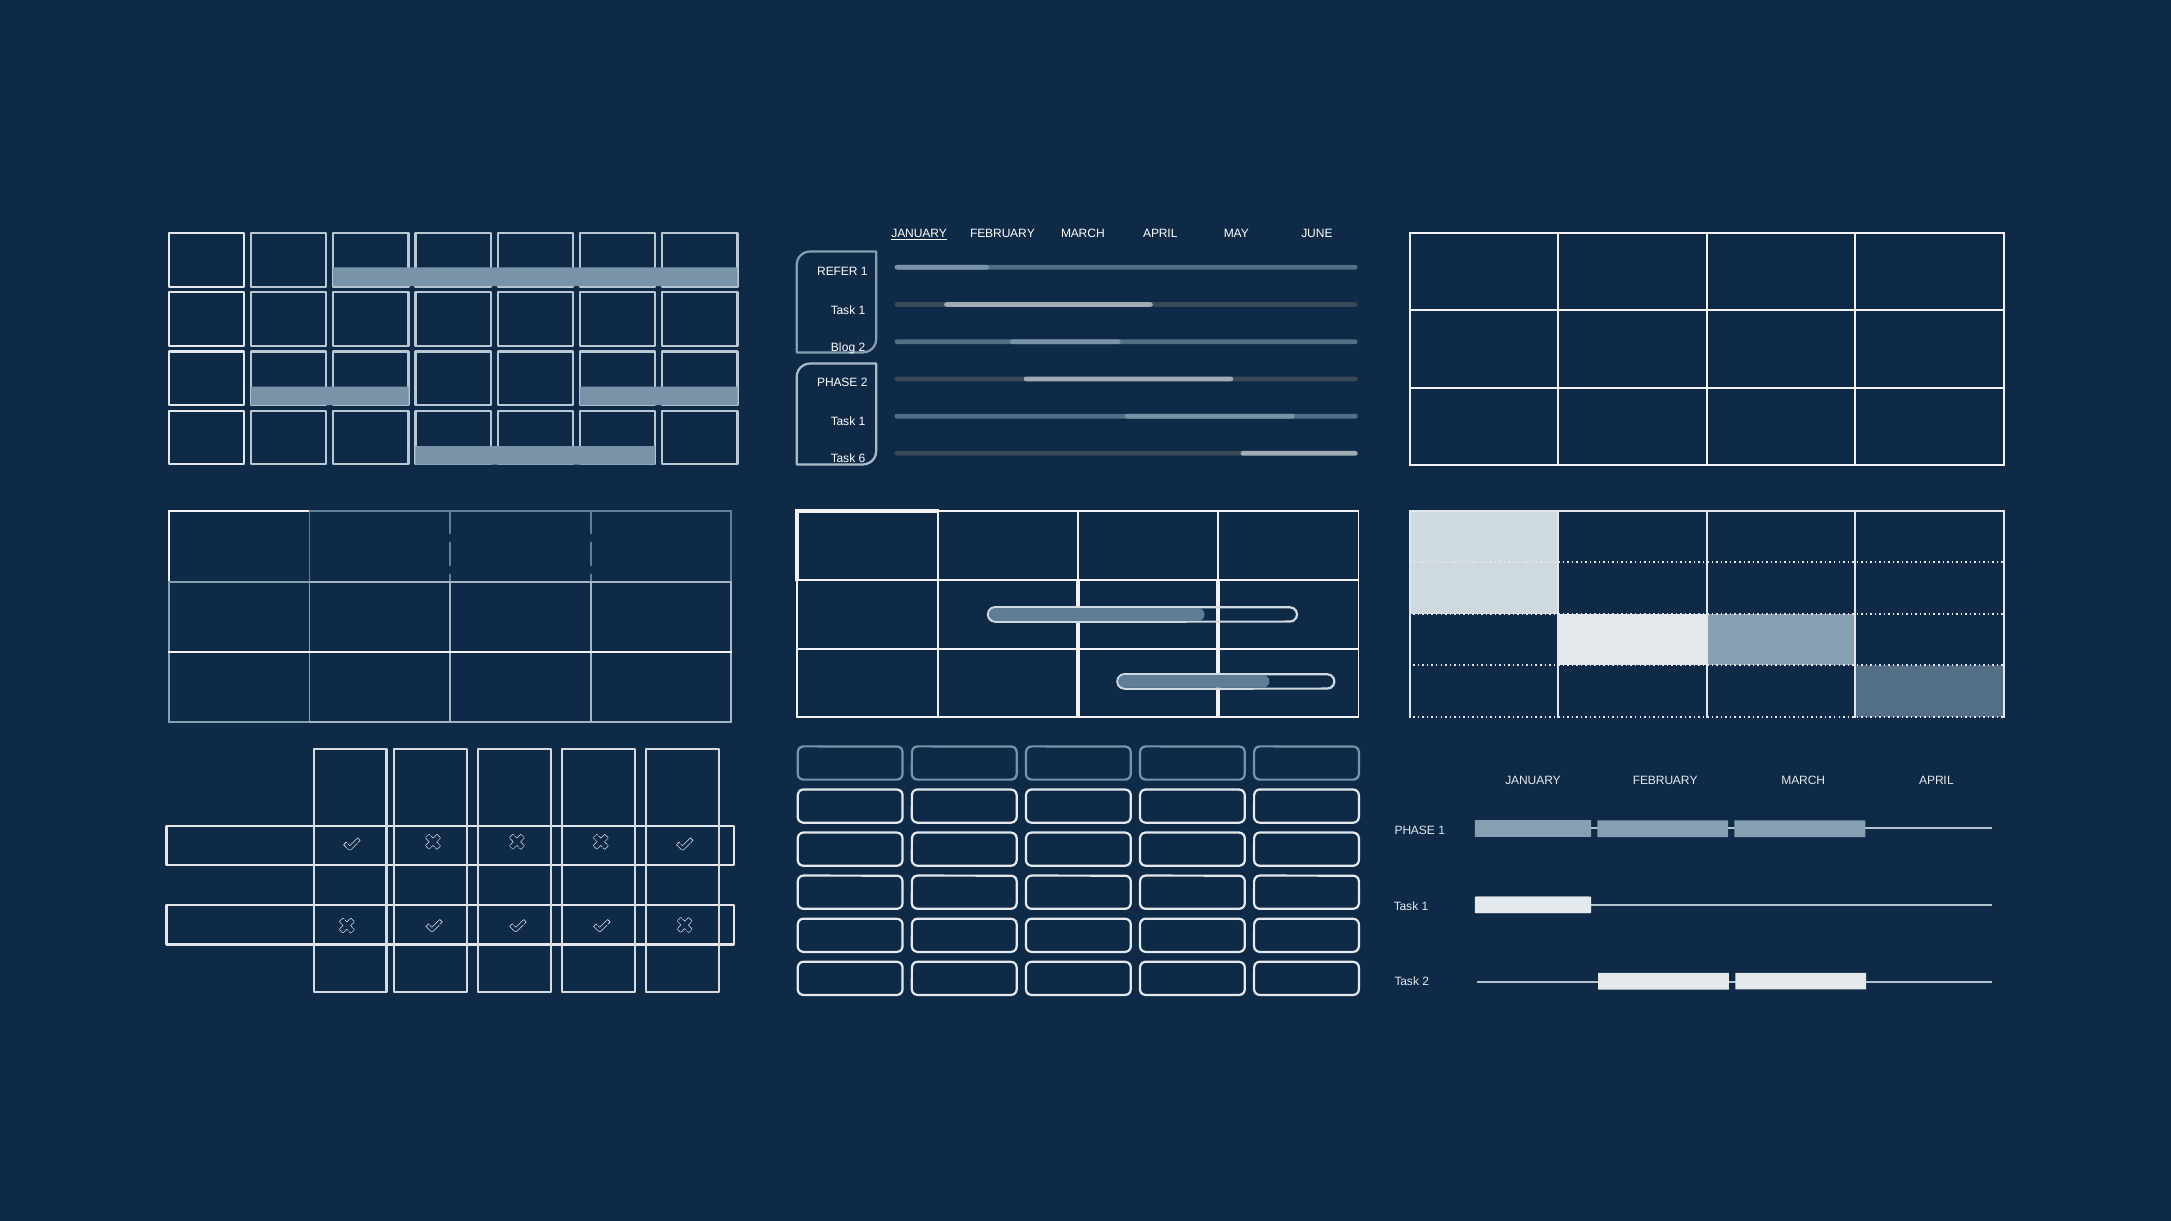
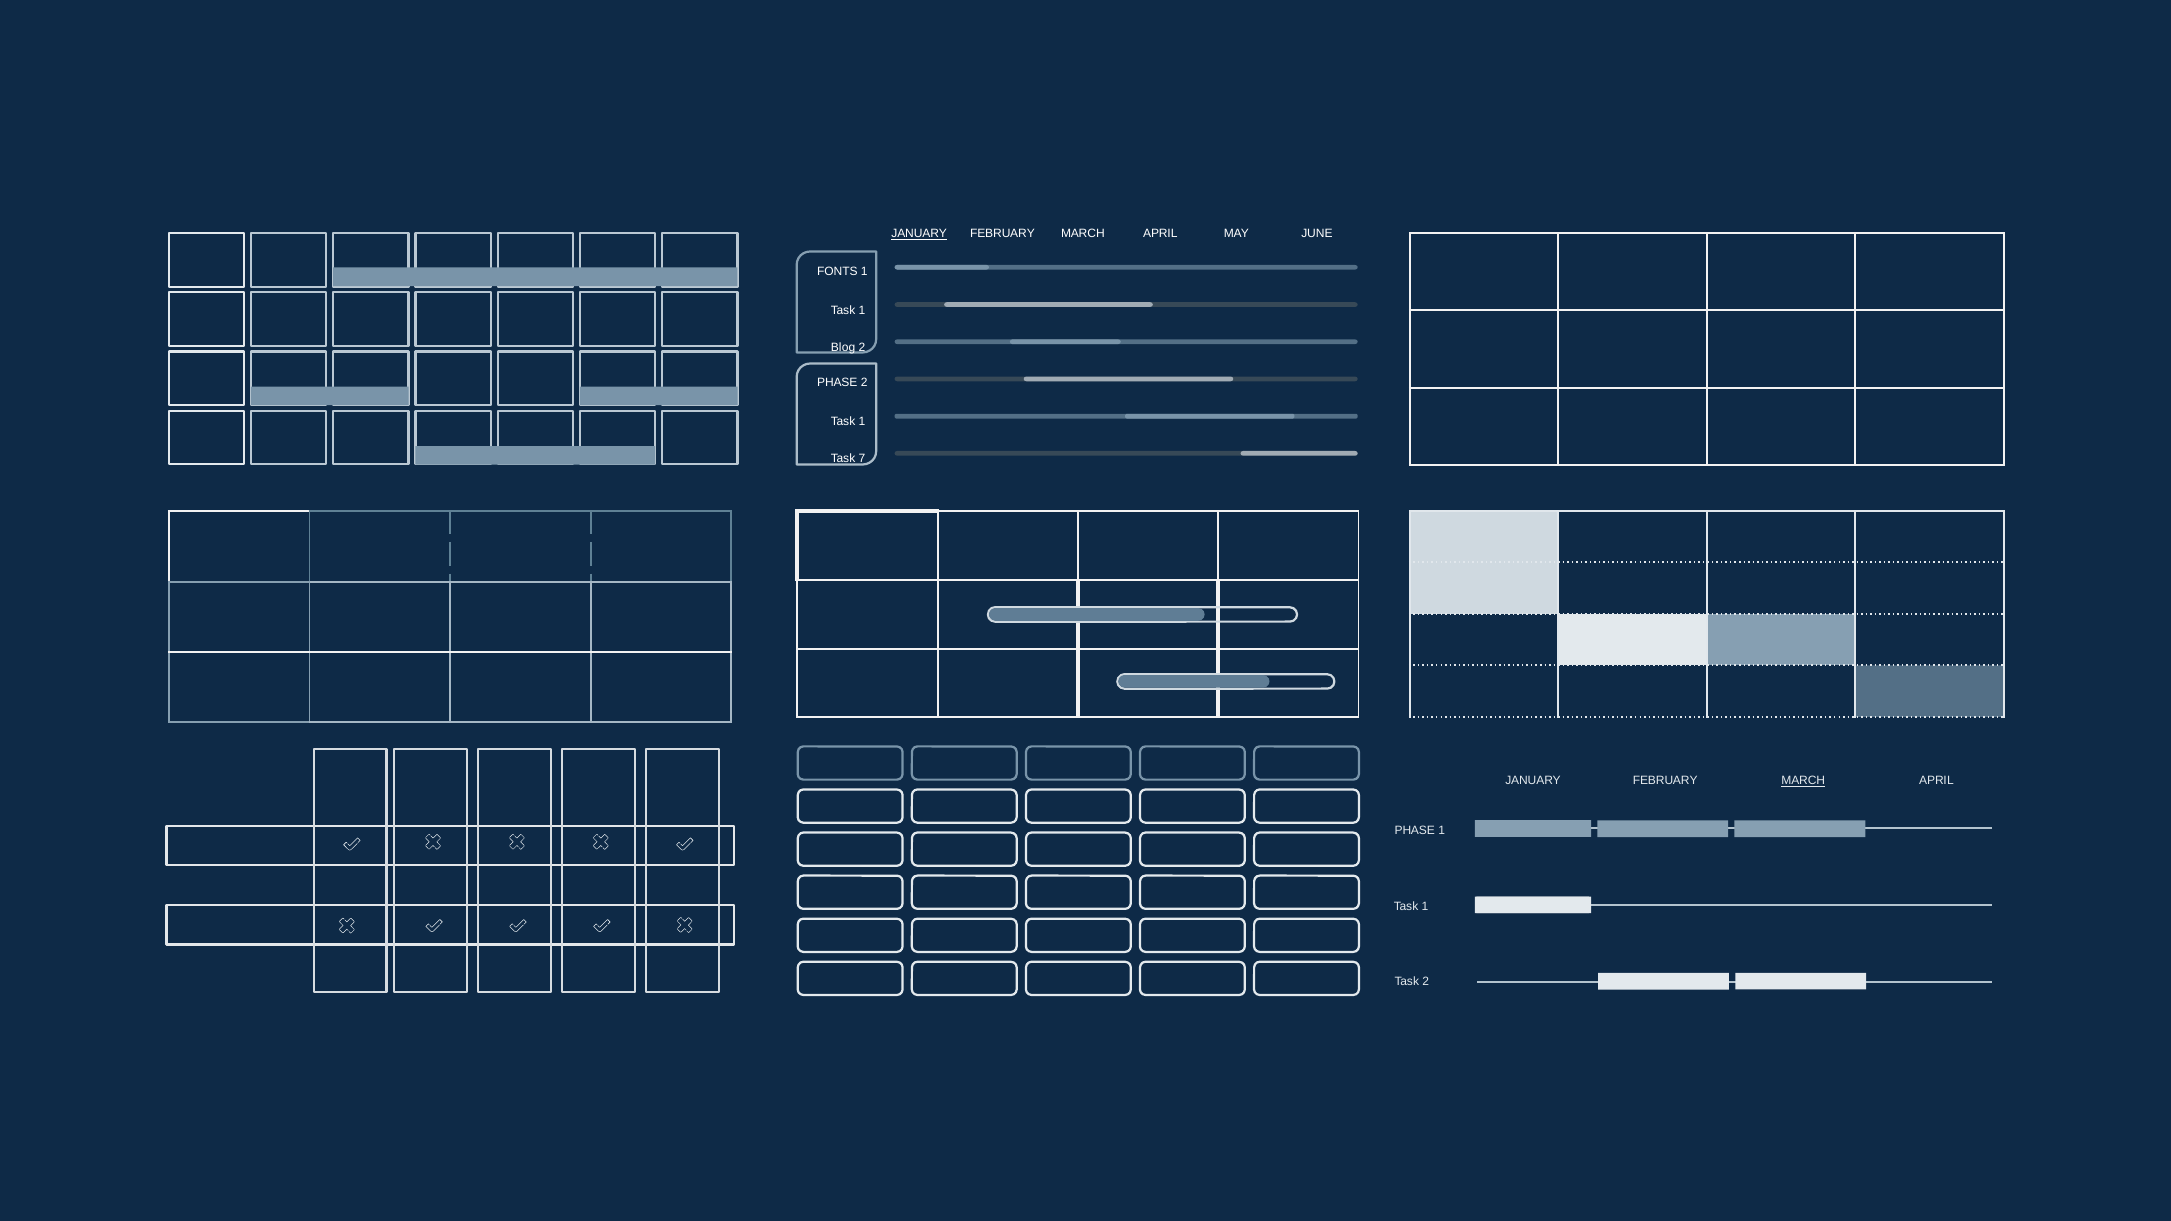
REFER: REFER -> FONTS
6: 6 -> 7
MARCH at (1803, 781) underline: none -> present
